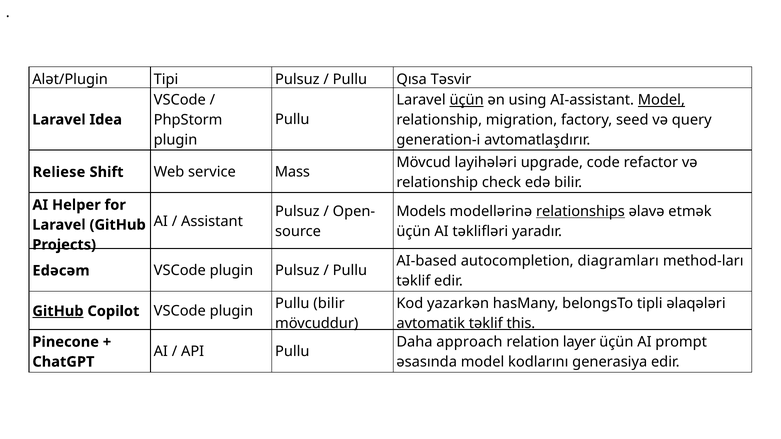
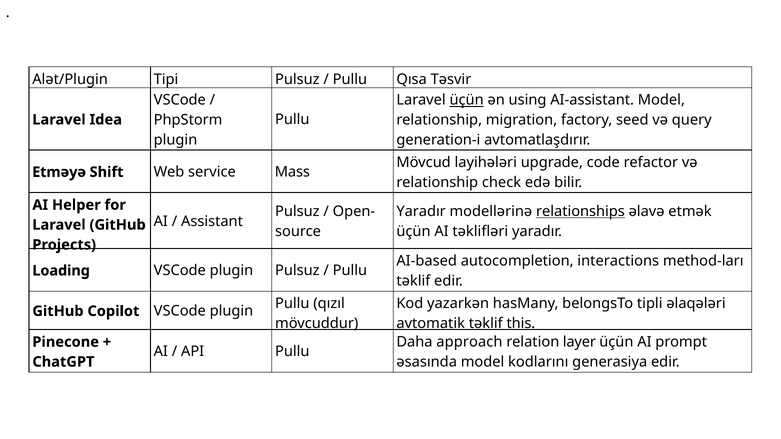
Model at (661, 100) underline: present -> none
Reliese: Reliese -> Etməyə
Models at (421, 212): Models -> Yaradır
diagramları: diagramları -> interactions
Edəcəm: Edəcəm -> Loading
Pullu bilir: bilir -> qızıl
GitHub at (58, 311) underline: present -> none
